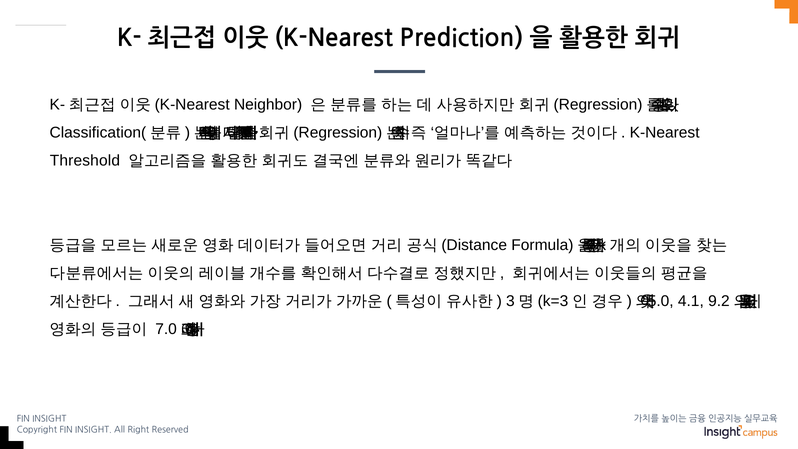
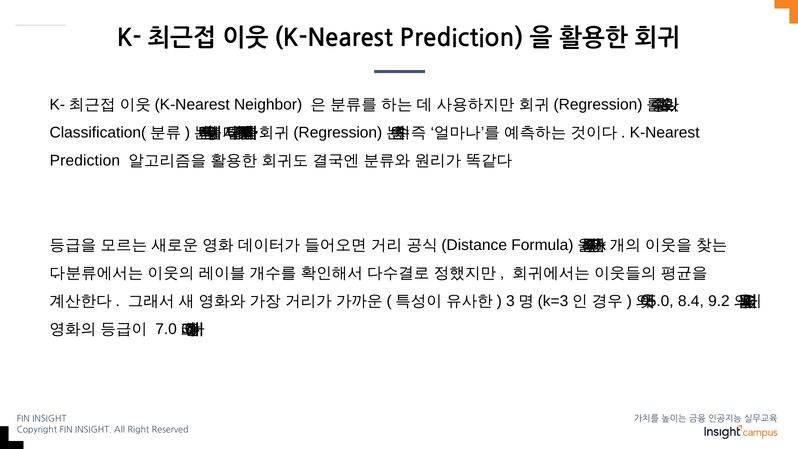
Threshold at (85, 160): Threshold -> Prediction
4.1: 4.1 -> 8.4
